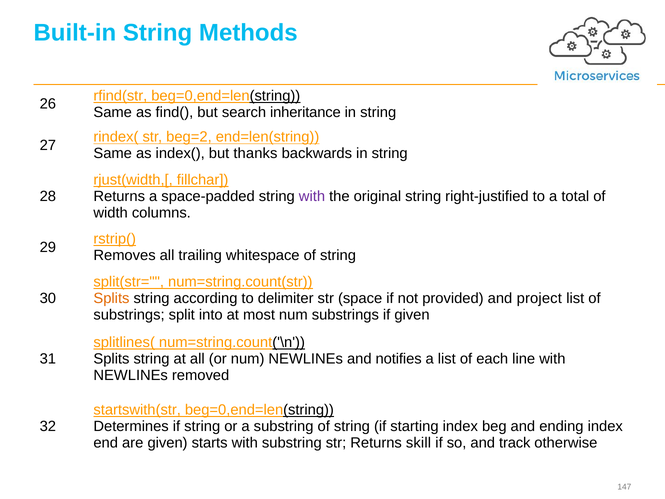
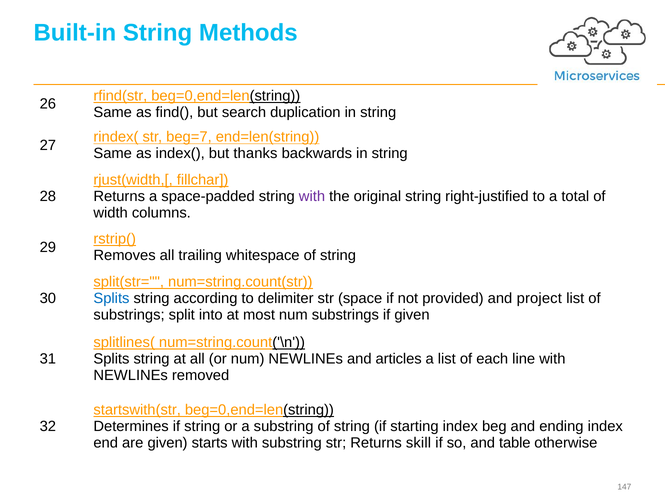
inheritance: inheritance -> duplication
beg=2: beg=2 -> beg=7
Splits at (111, 298) colour: orange -> blue
notifies: notifies -> articles
track: track -> table
